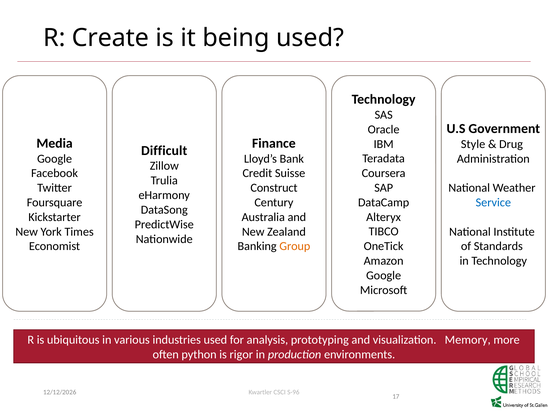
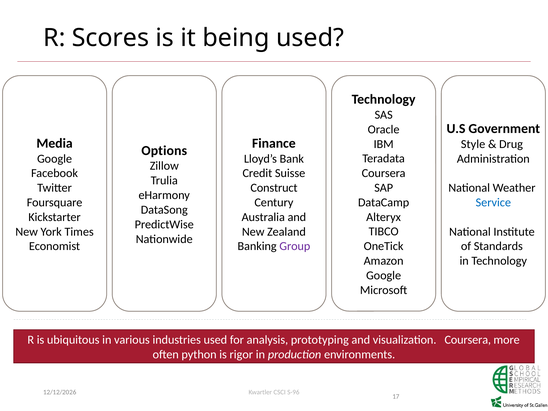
Create: Create -> Scores
Difficult: Difficult -> Options
Group colour: orange -> purple
visualization Memory: Memory -> Coursera
